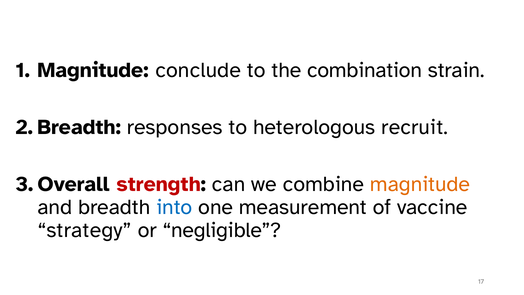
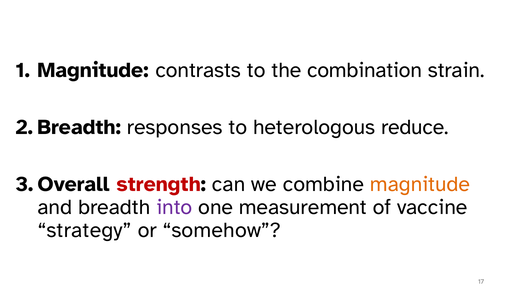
conclude: conclude -> contrasts
recruit: recruit -> reduce
into colour: blue -> purple
negligible: negligible -> somehow
